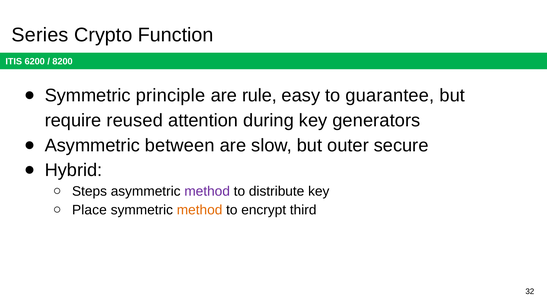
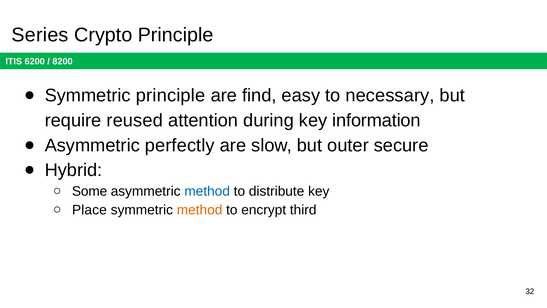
Crypto Function: Function -> Principle
rule: rule -> find
guarantee: guarantee -> necessary
generators: generators -> information
between: between -> perfectly
Steps: Steps -> Some
method at (207, 191) colour: purple -> blue
